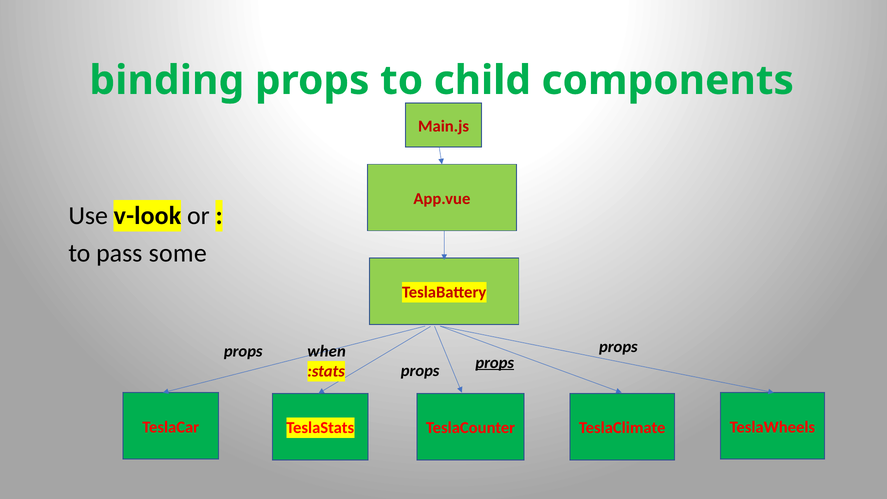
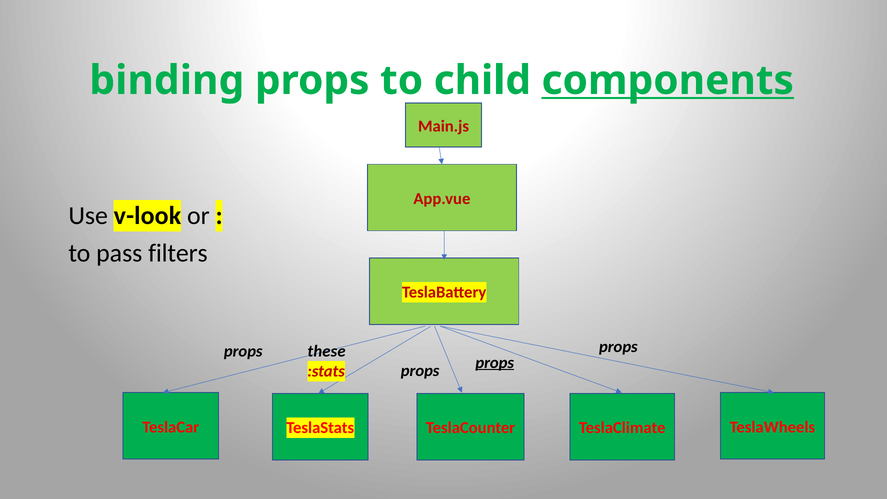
components underline: none -> present
some: some -> filters
when: when -> these
